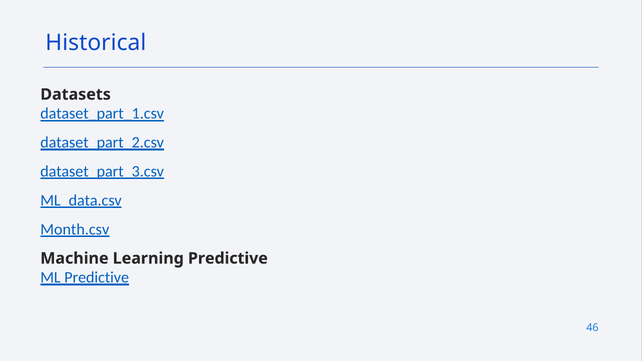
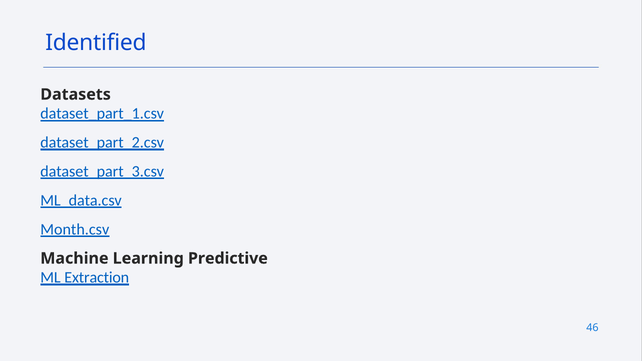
Historical: Historical -> Identified
ML Predictive: Predictive -> Extraction
